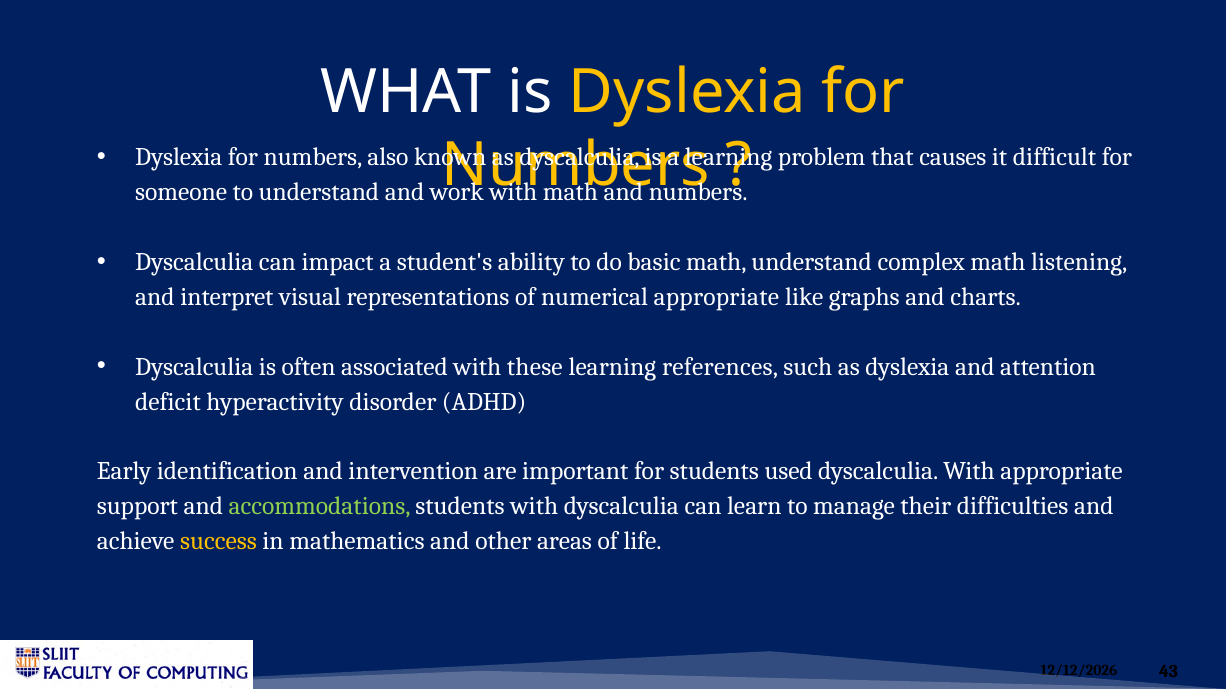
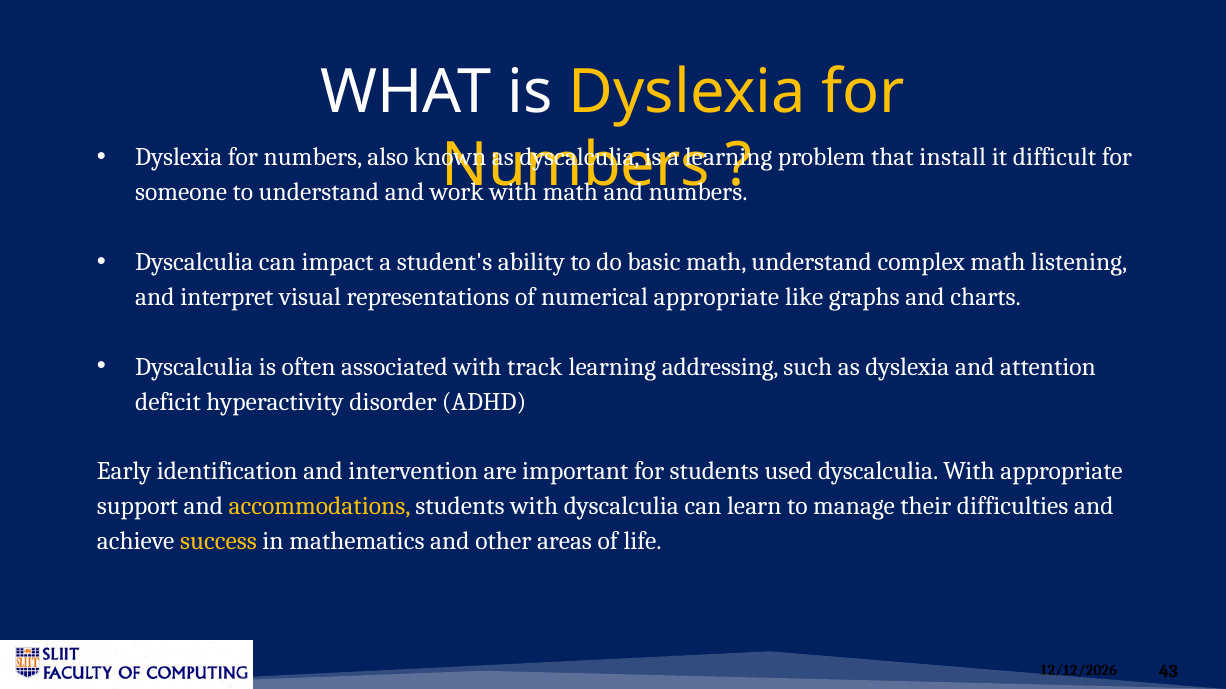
causes: causes -> install
these: these -> track
references: references -> addressing
accommodations colour: light green -> yellow
